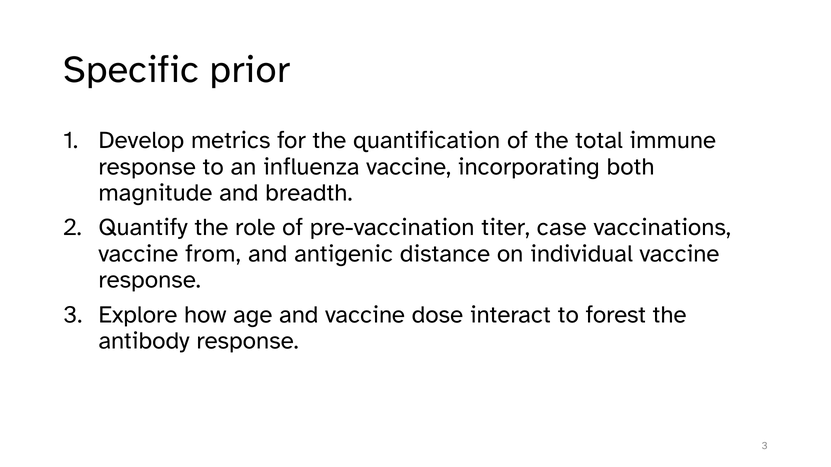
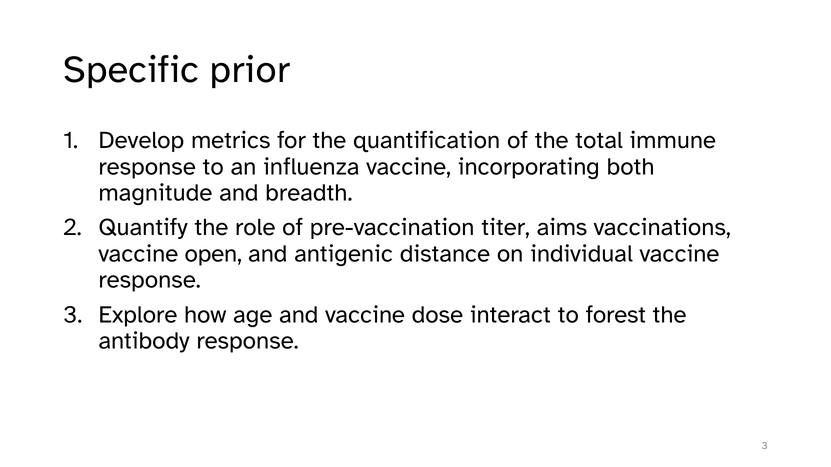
case: case -> aims
from: from -> open
